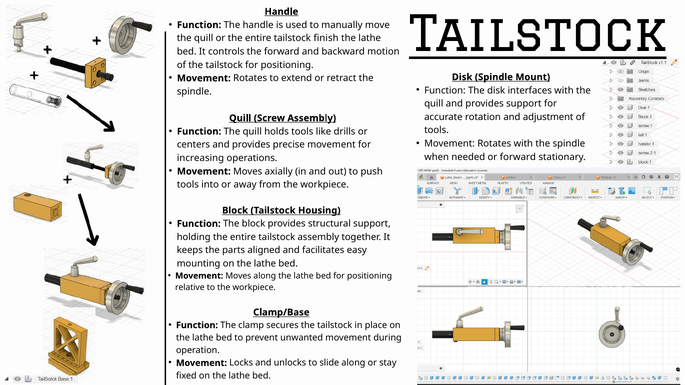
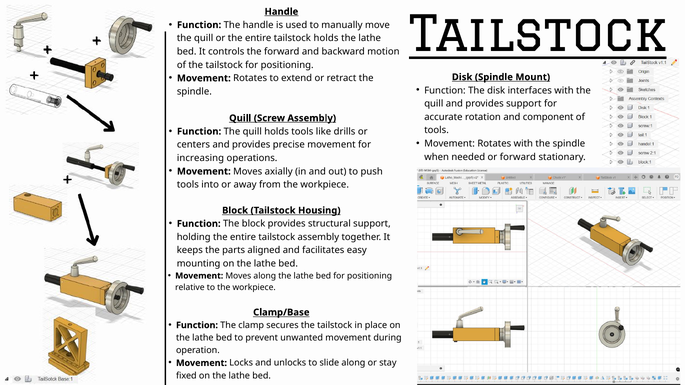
tailstock finish: finish -> holds
adjustment: adjustment -> component
